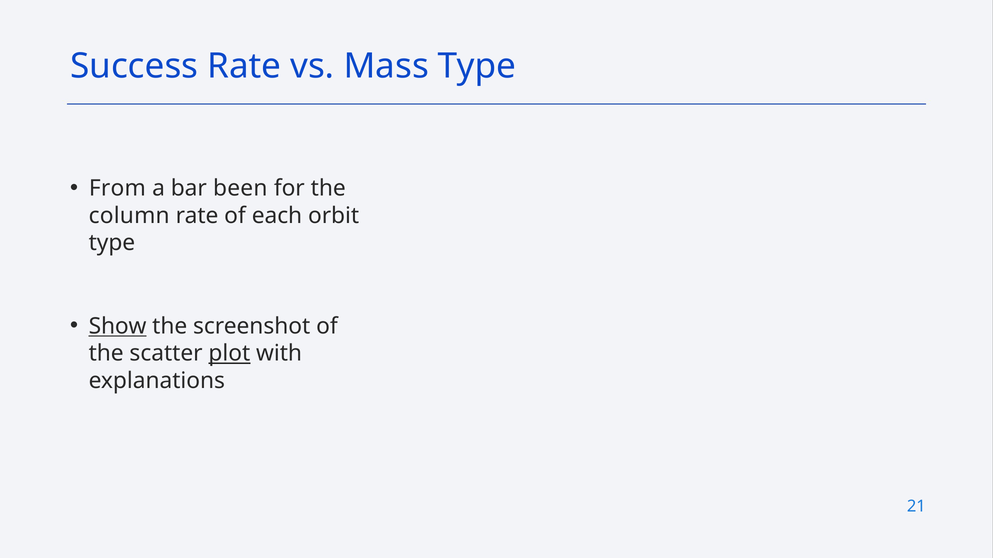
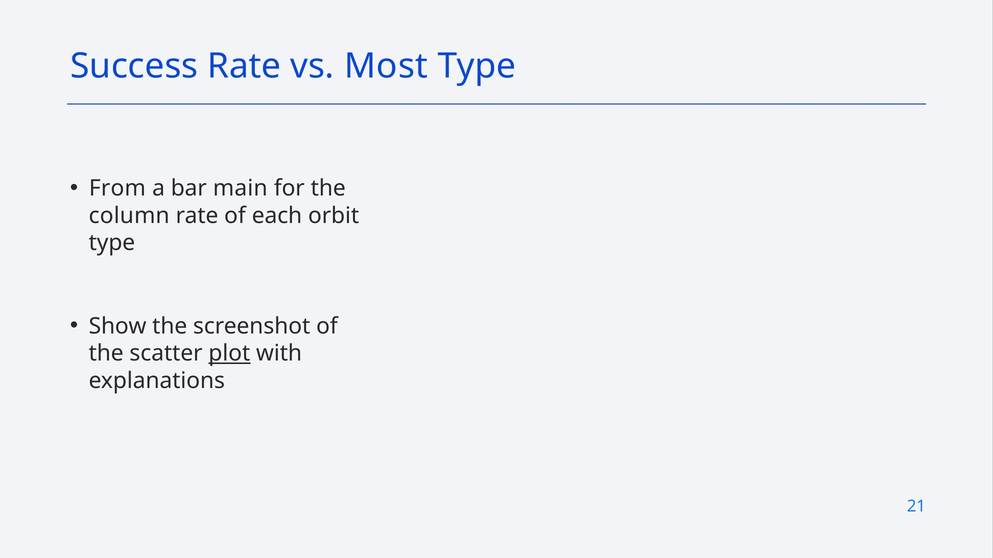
Mass: Mass -> Most
been: been -> main
Show underline: present -> none
